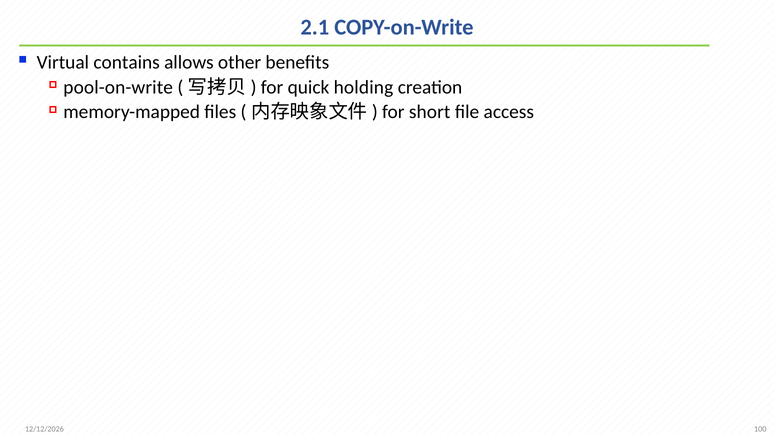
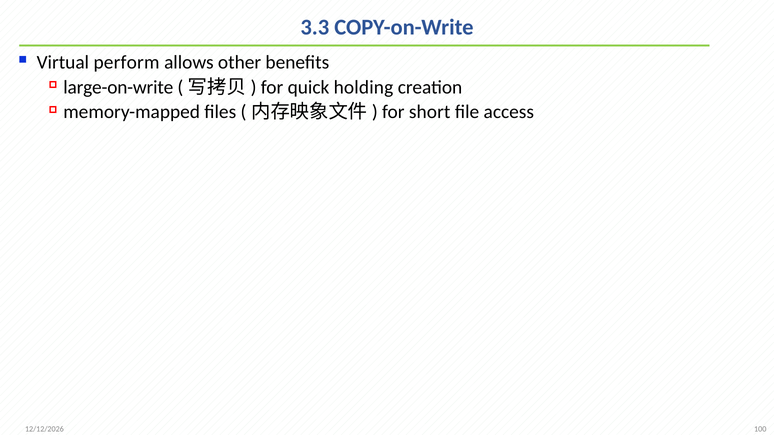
2.1: 2.1 -> 3.3
contains: contains -> perform
pool-on-write: pool-on-write -> large-on-write
